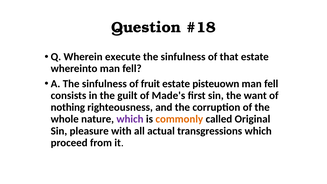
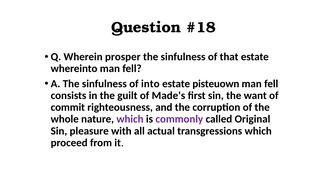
execute: execute -> prosper
fruit: fruit -> into
nothing: nothing -> commit
commonly colour: orange -> purple
